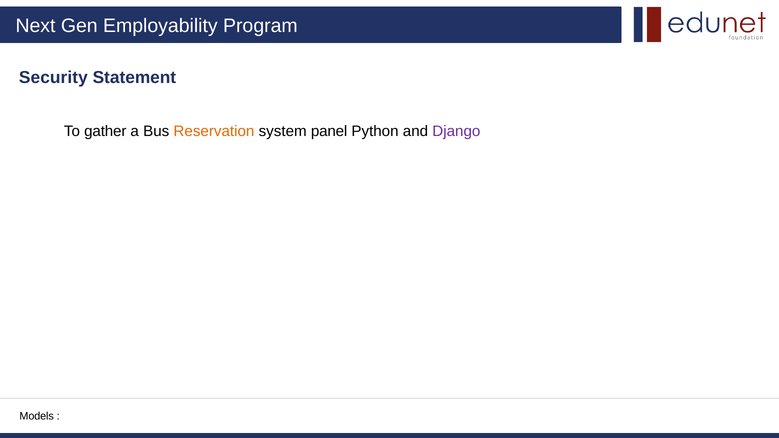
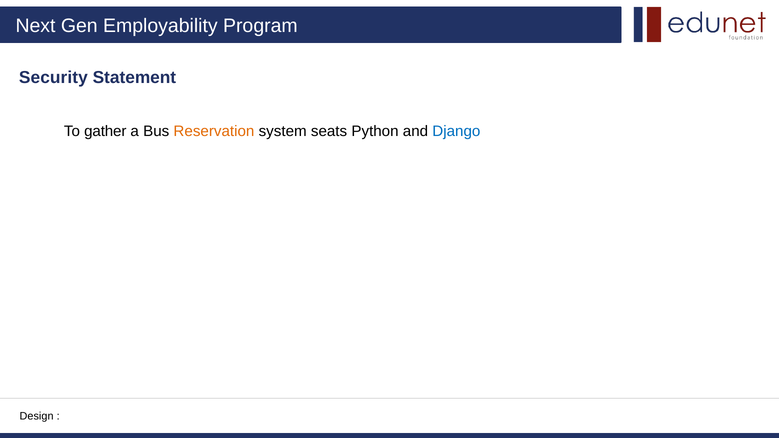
panel: panel -> seats
Django colour: purple -> blue
Models: Models -> Design
